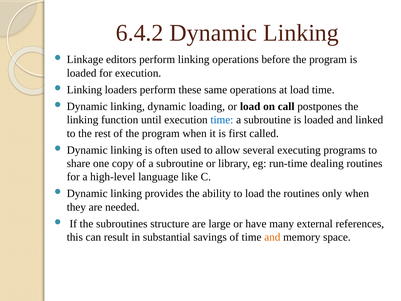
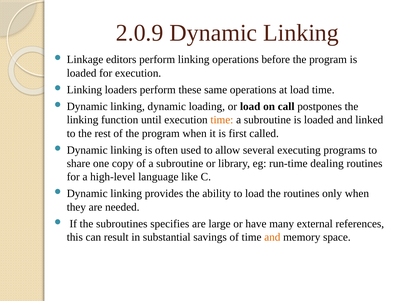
6.4.2: 6.4.2 -> 2.0.9
time at (222, 120) colour: blue -> orange
structure: structure -> specifies
